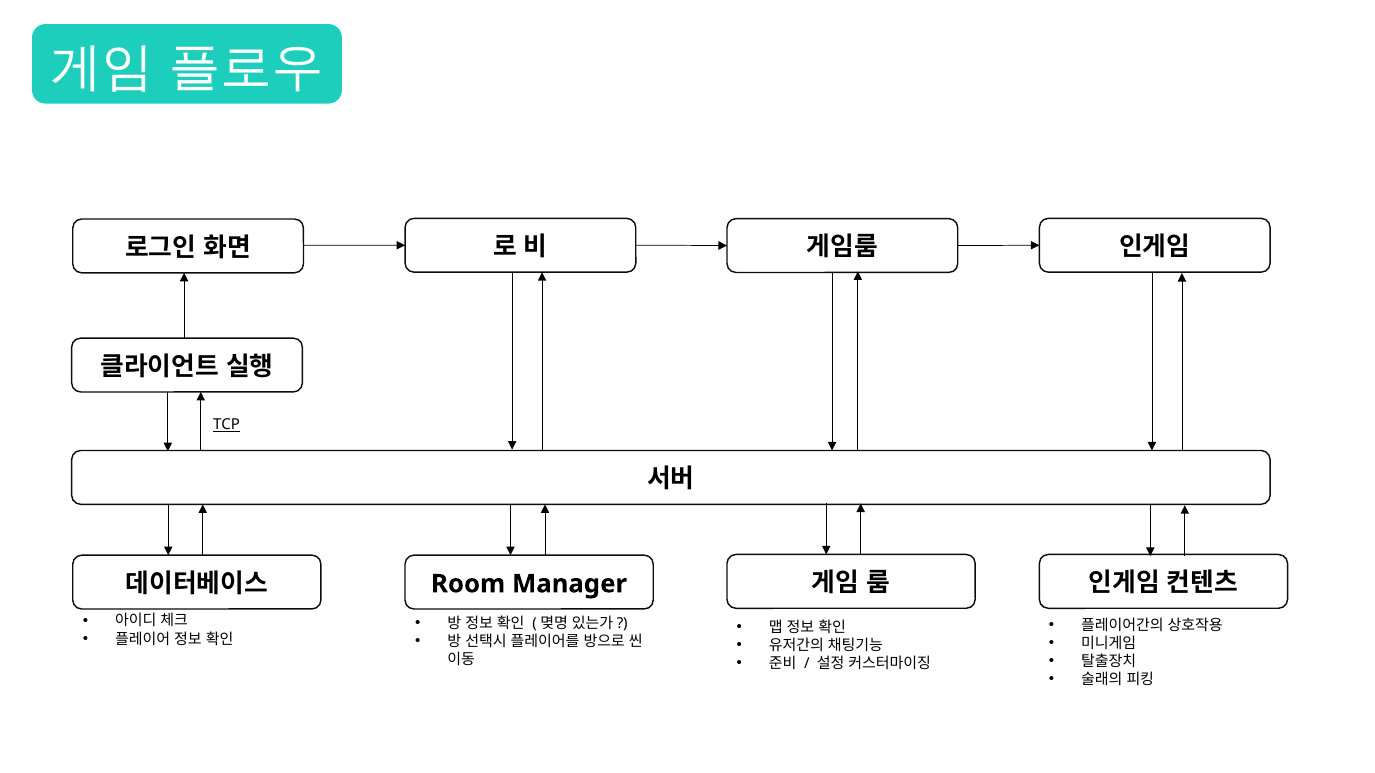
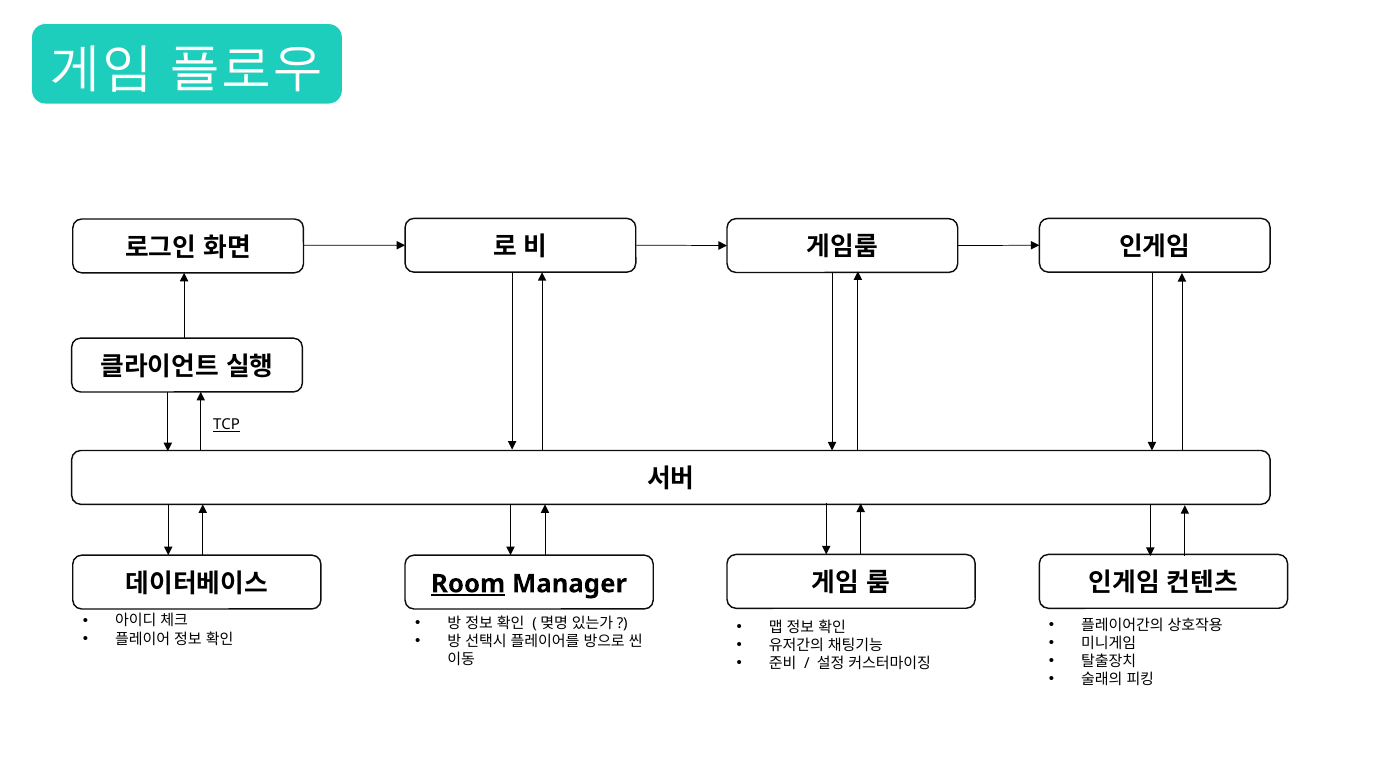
Room underline: none -> present
